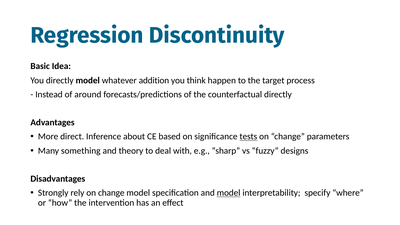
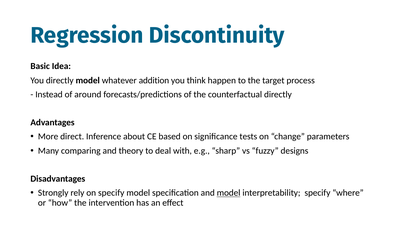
tests underline: present -> none
something: something -> comparing
rely on change: change -> specify
